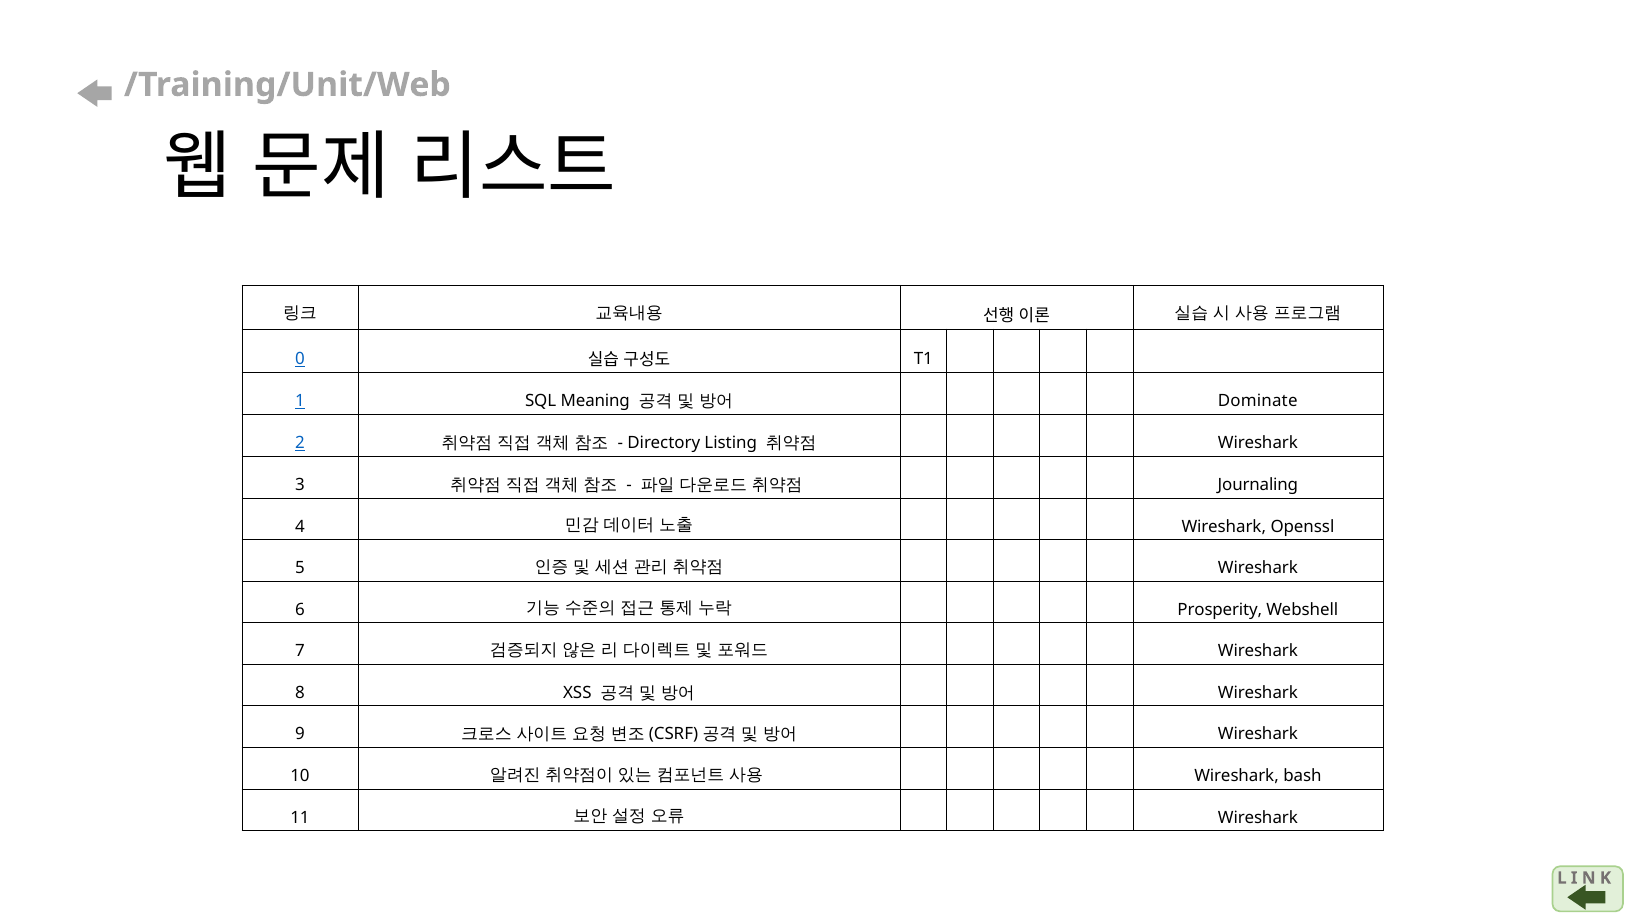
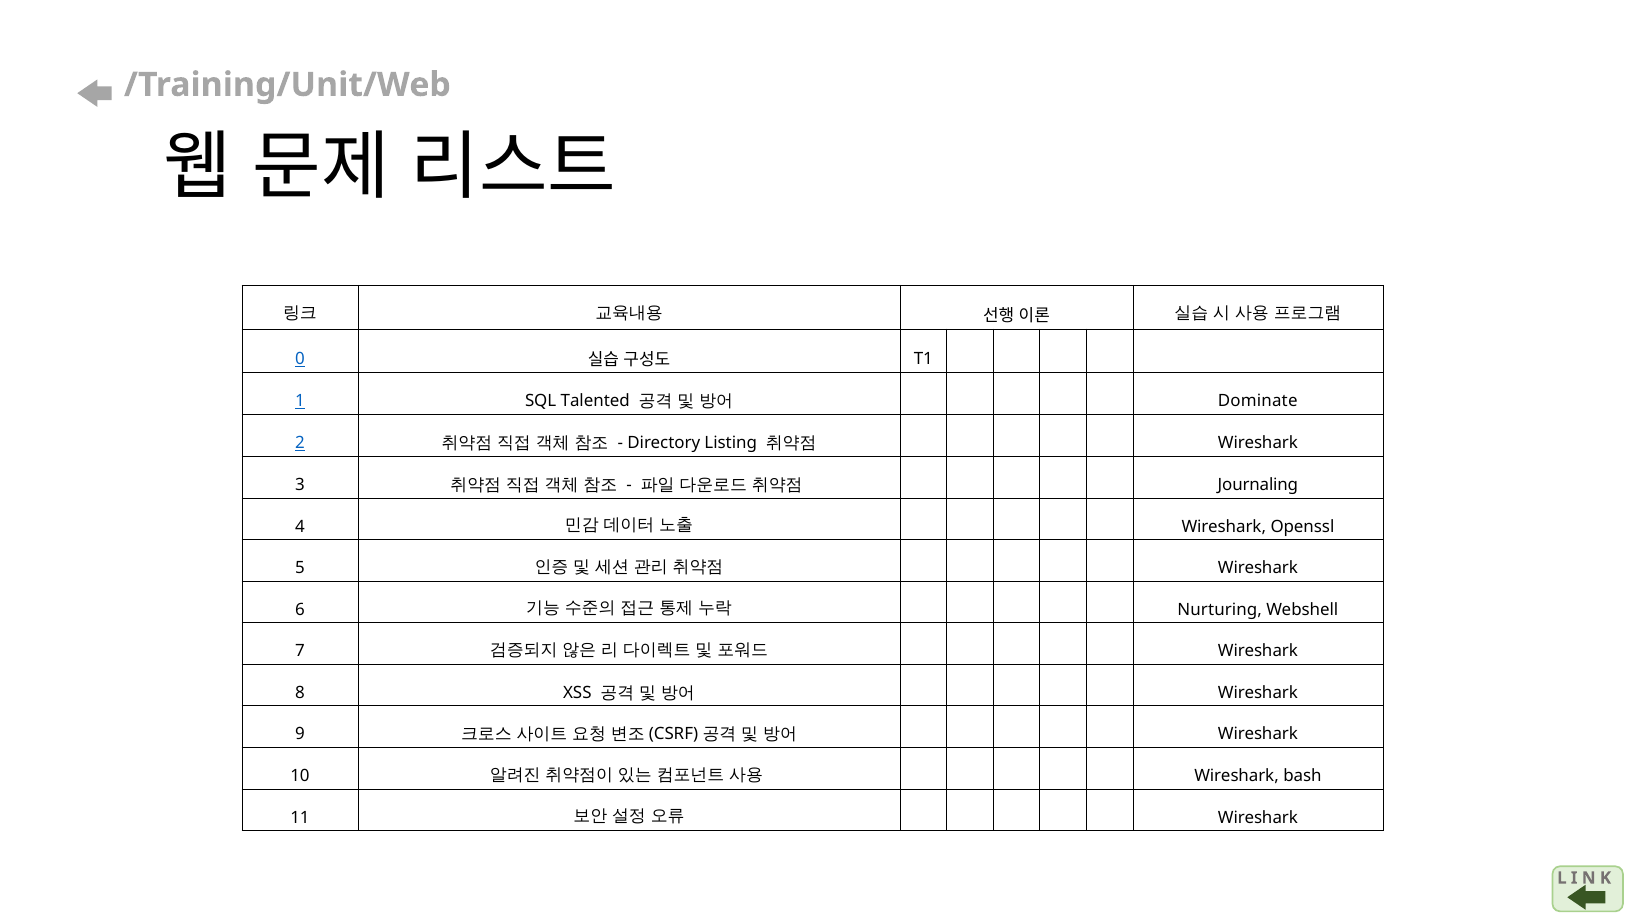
Meaning: Meaning -> Talented
Prosperity: Prosperity -> Nurturing
